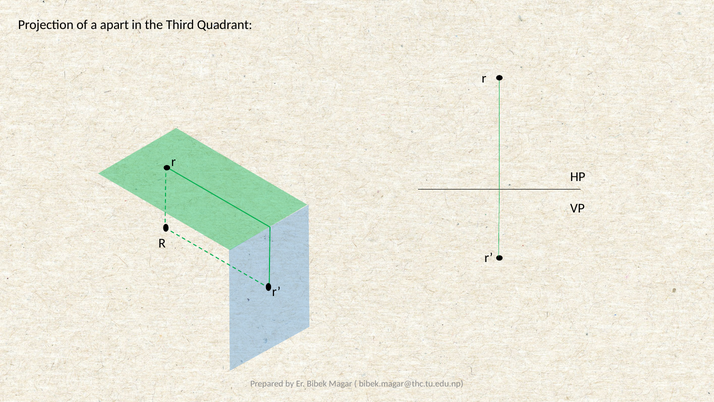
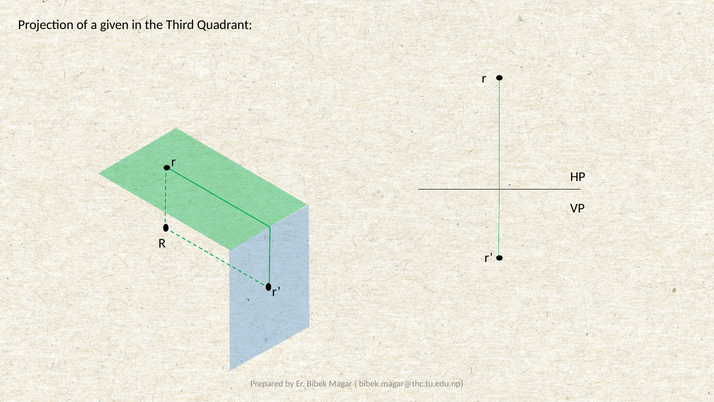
apart: apart -> given
